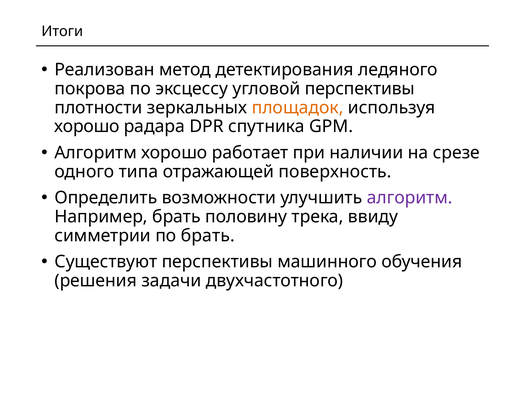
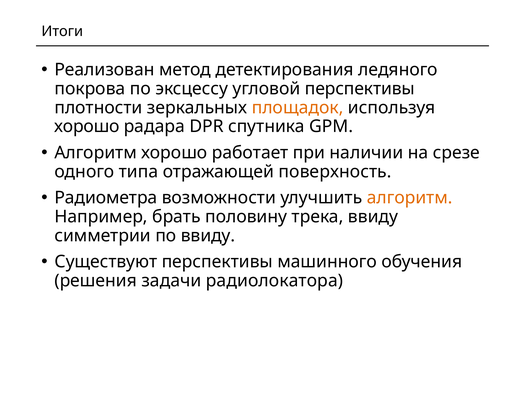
Определить: Определить -> Радиометра
алгоритм at (410, 198) colour: purple -> orange
по брать: брать -> ввиду
двухчастотного: двухчастотного -> радиолокатора
